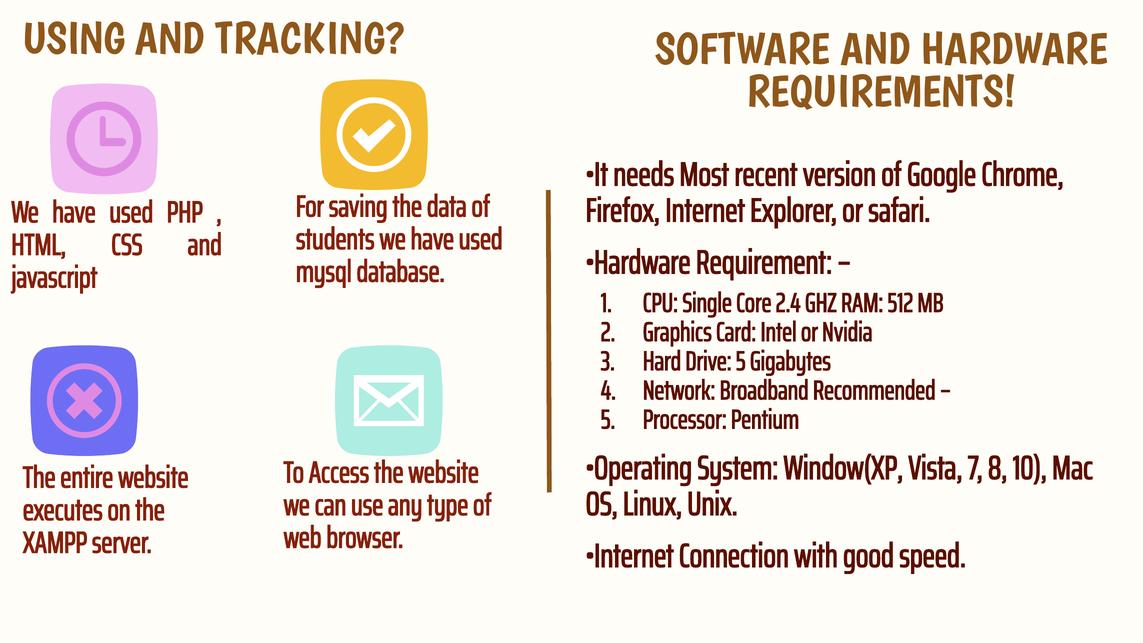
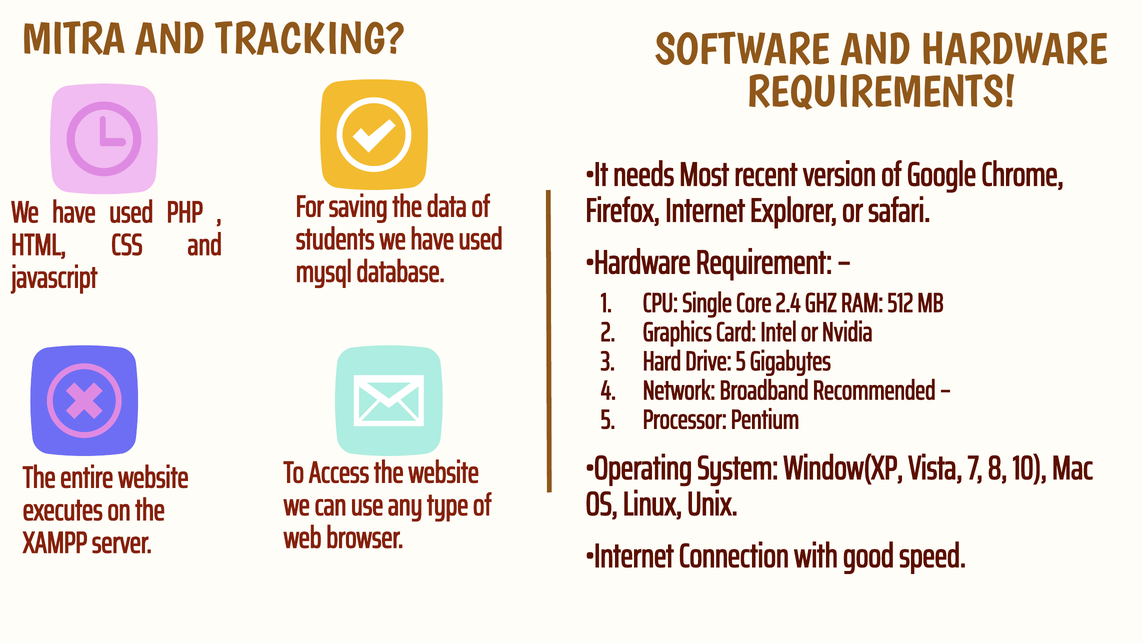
USING: USING -> MITRA
